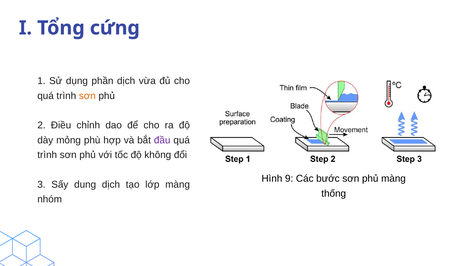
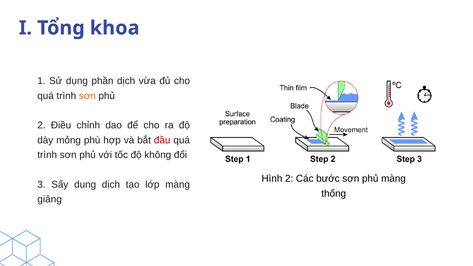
cứng: cứng -> khoa
đầu colour: purple -> red
Hình 9: 9 -> 2
nhóm: nhóm -> giảng
